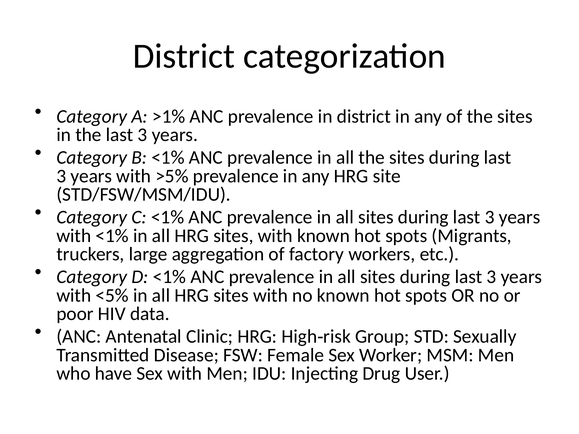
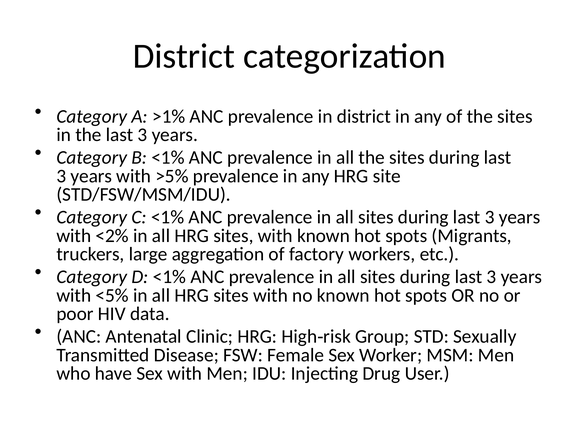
with <1%: <1% -> <2%
